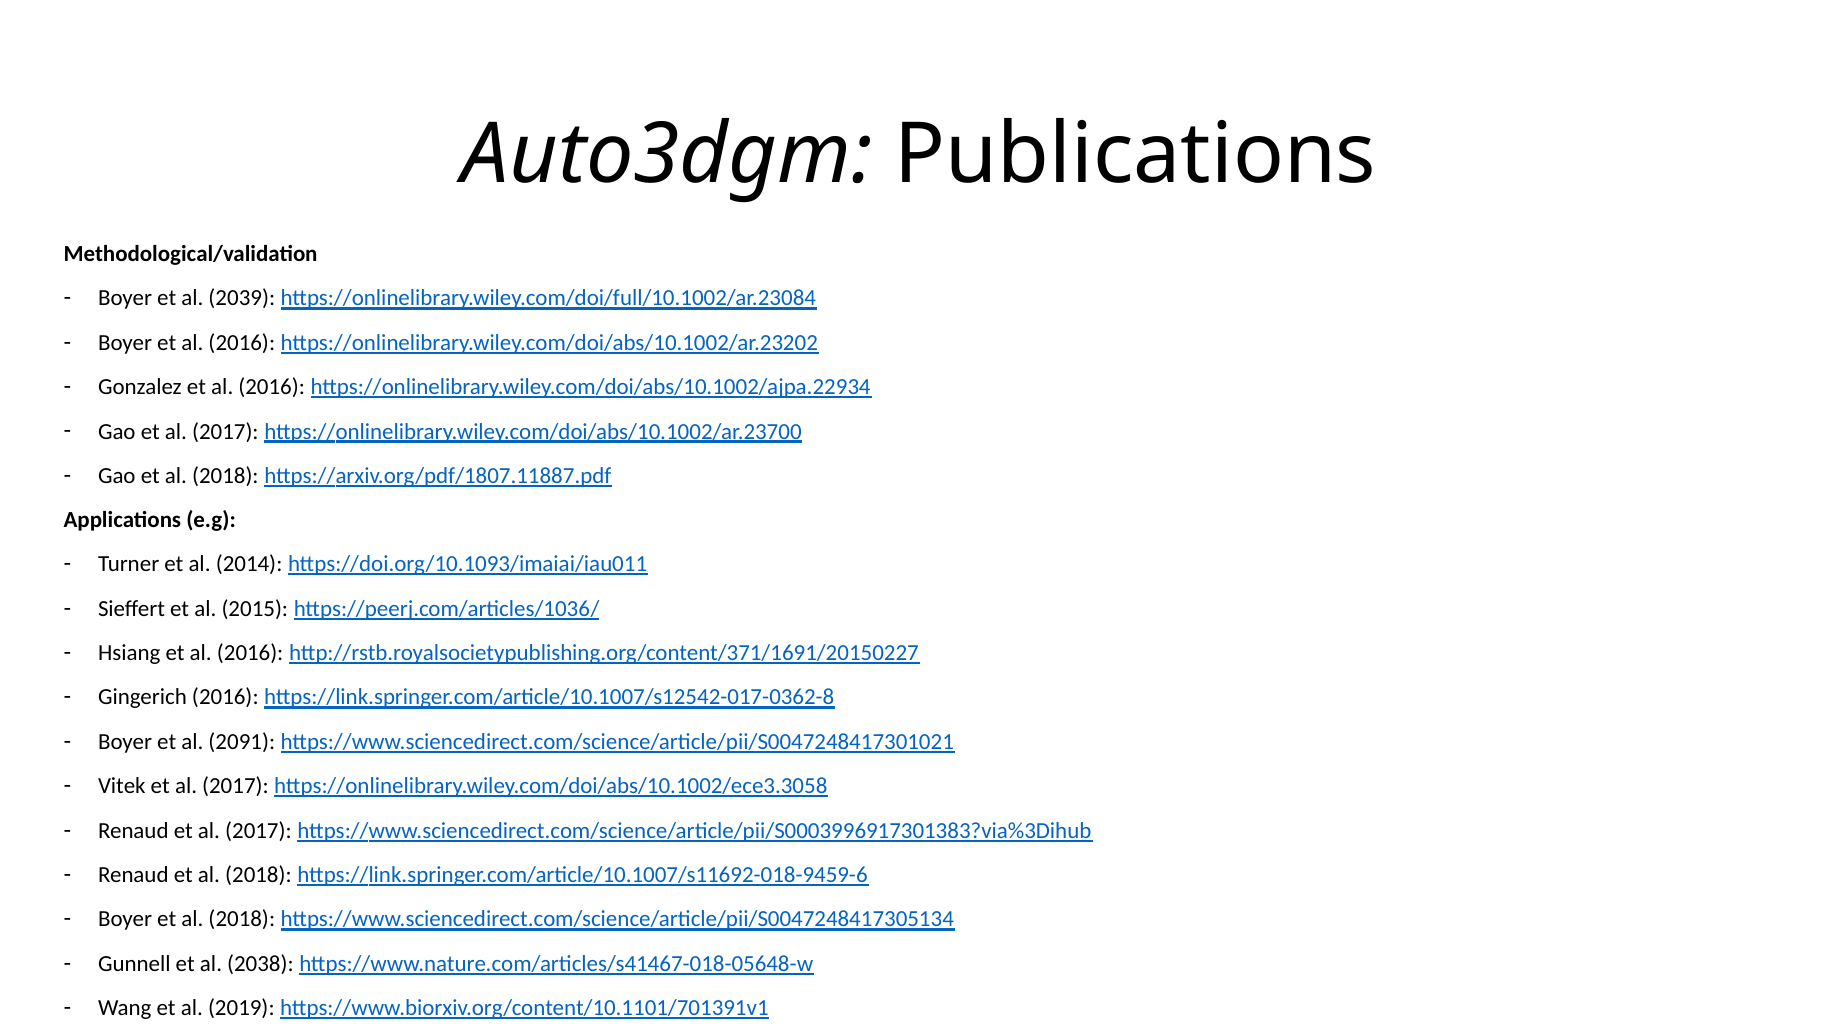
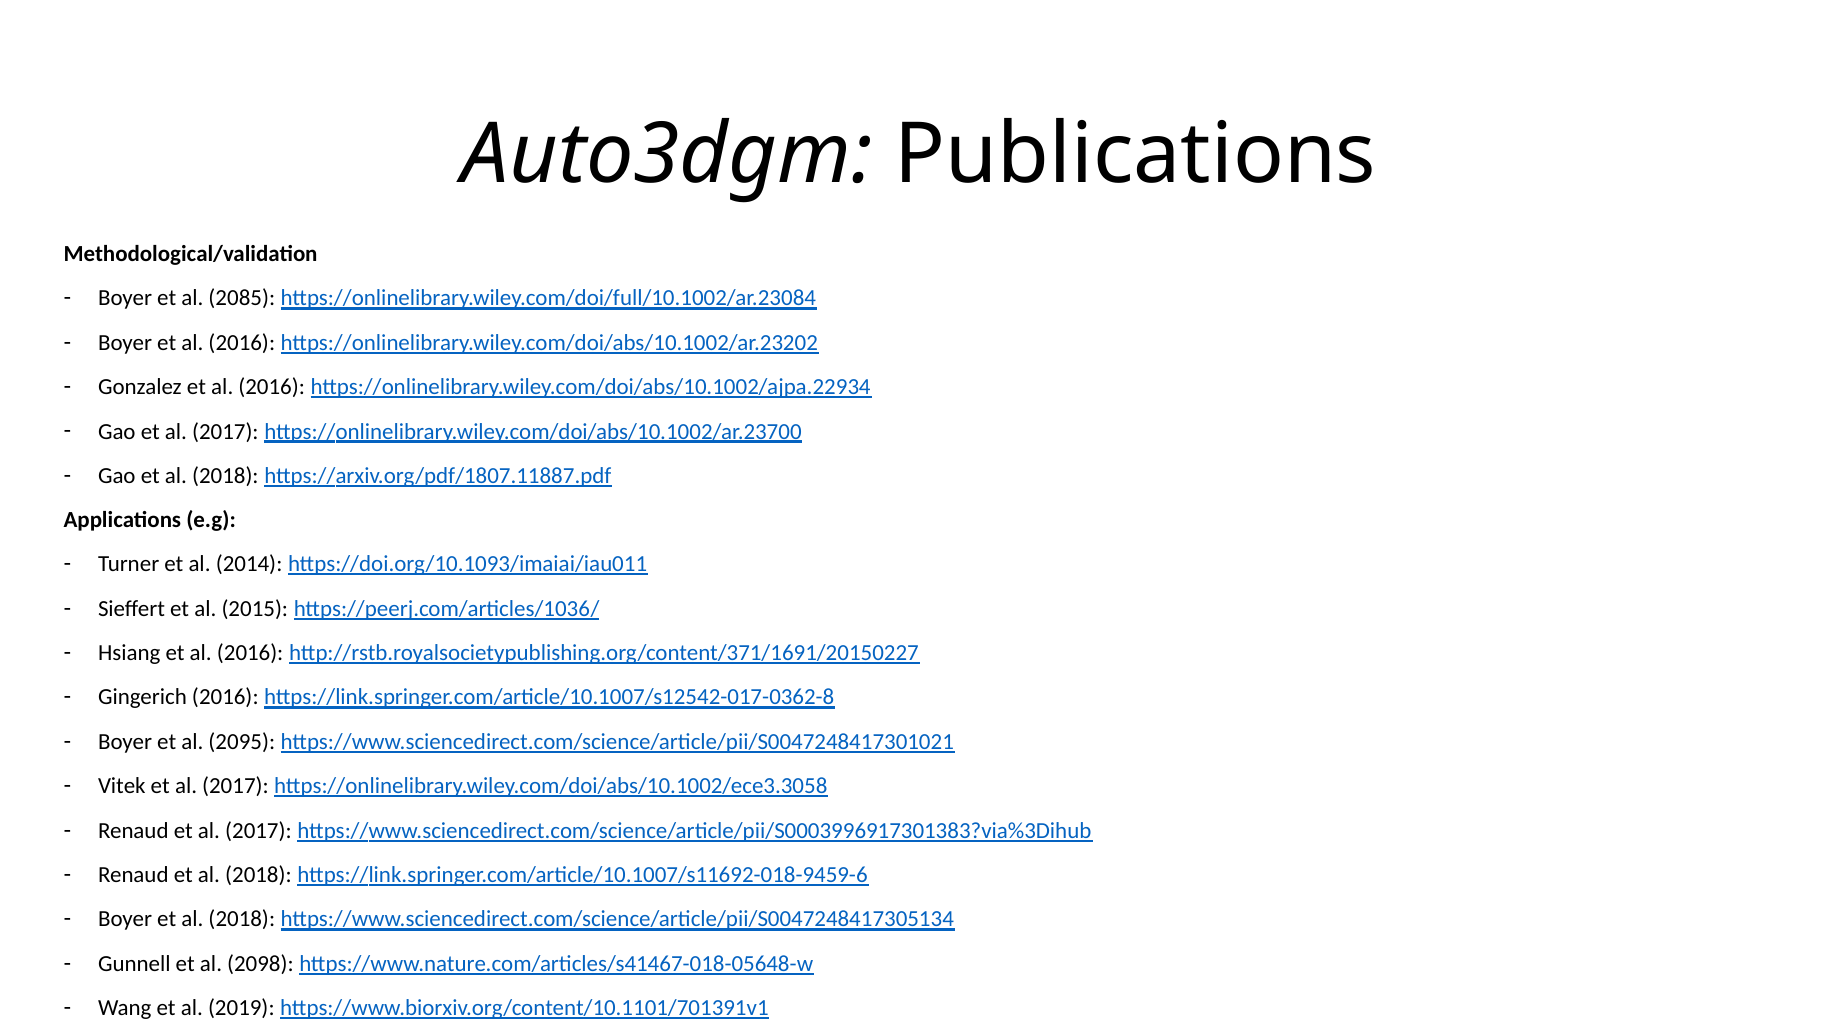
2039: 2039 -> 2085
2091: 2091 -> 2095
2038: 2038 -> 2098
